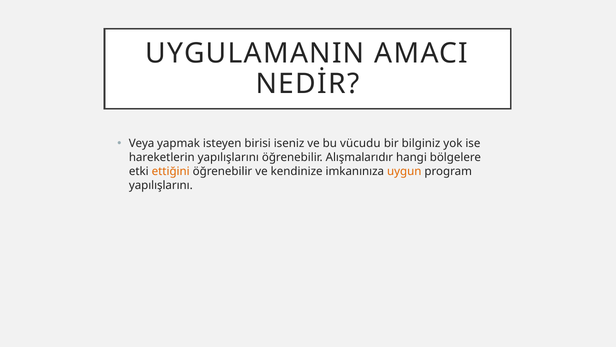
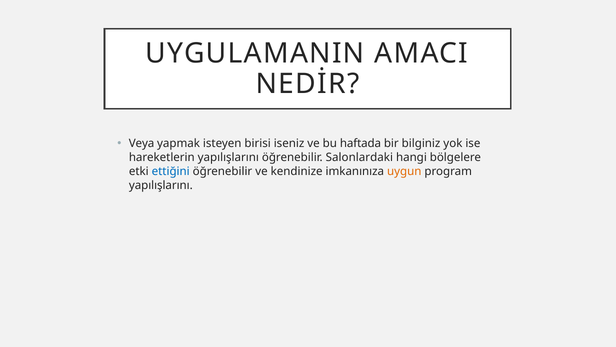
vücudu: vücudu -> haftada
Alışmalarıdır: Alışmalarıdır -> Salonlardaki
ettiğini colour: orange -> blue
